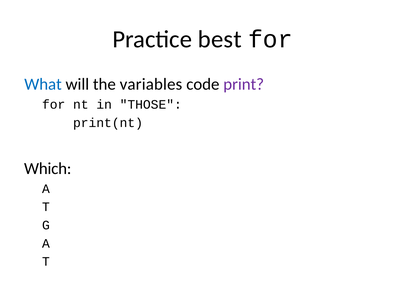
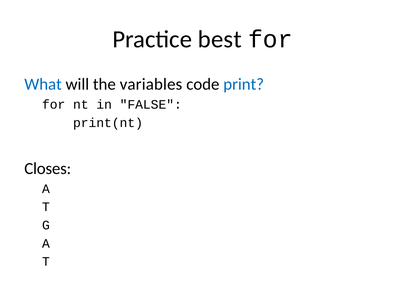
print colour: purple -> blue
THOSE: THOSE -> FALSE
Which: Which -> Closes
